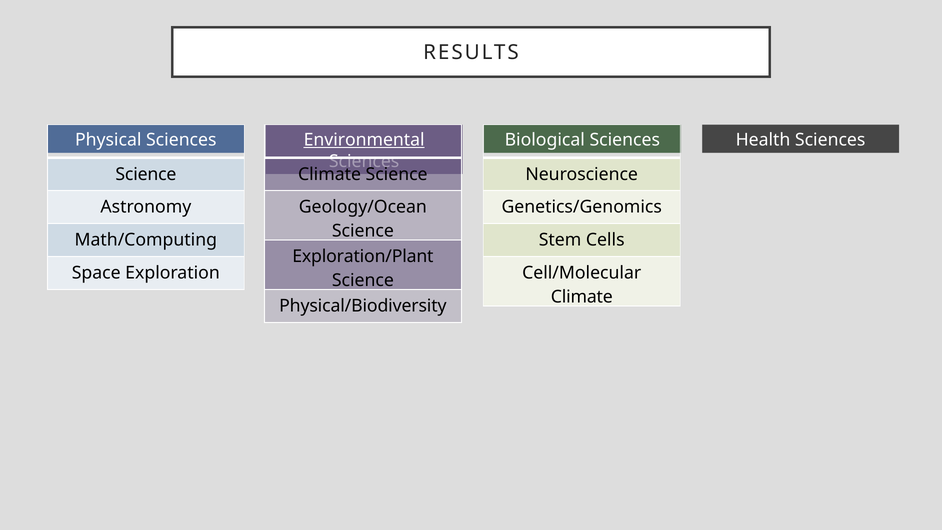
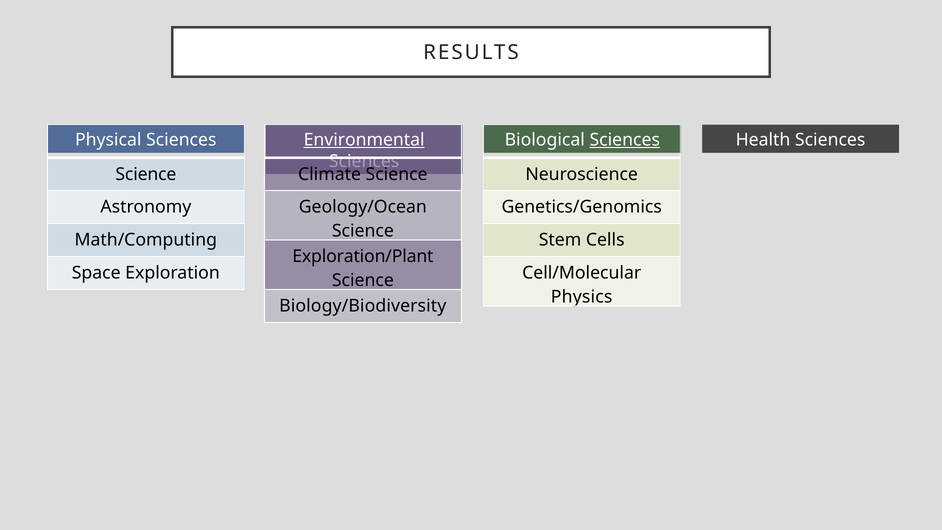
Sciences at (625, 140) underline: none -> present
Climate at (582, 297): Climate -> Physics
Physical/Biodiversity: Physical/Biodiversity -> Biology/Biodiversity
